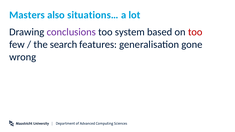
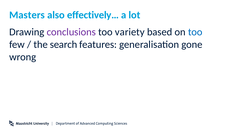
situations…: situations… -> effectively…
system: system -> variety
too at (195, 32) colour: red -> blue
